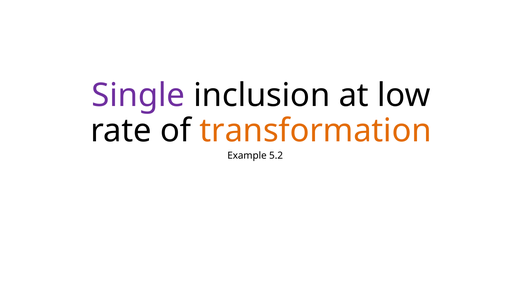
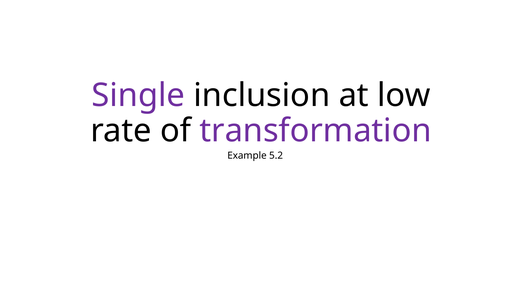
transformation colour: orange -> purple
